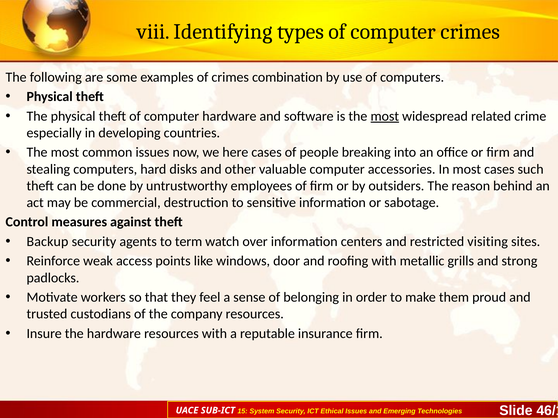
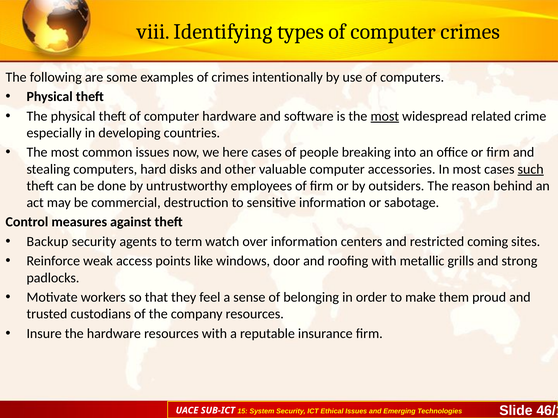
combination: combination -> intentionally
such underline: none -> present
visiting: visiting -> coming
